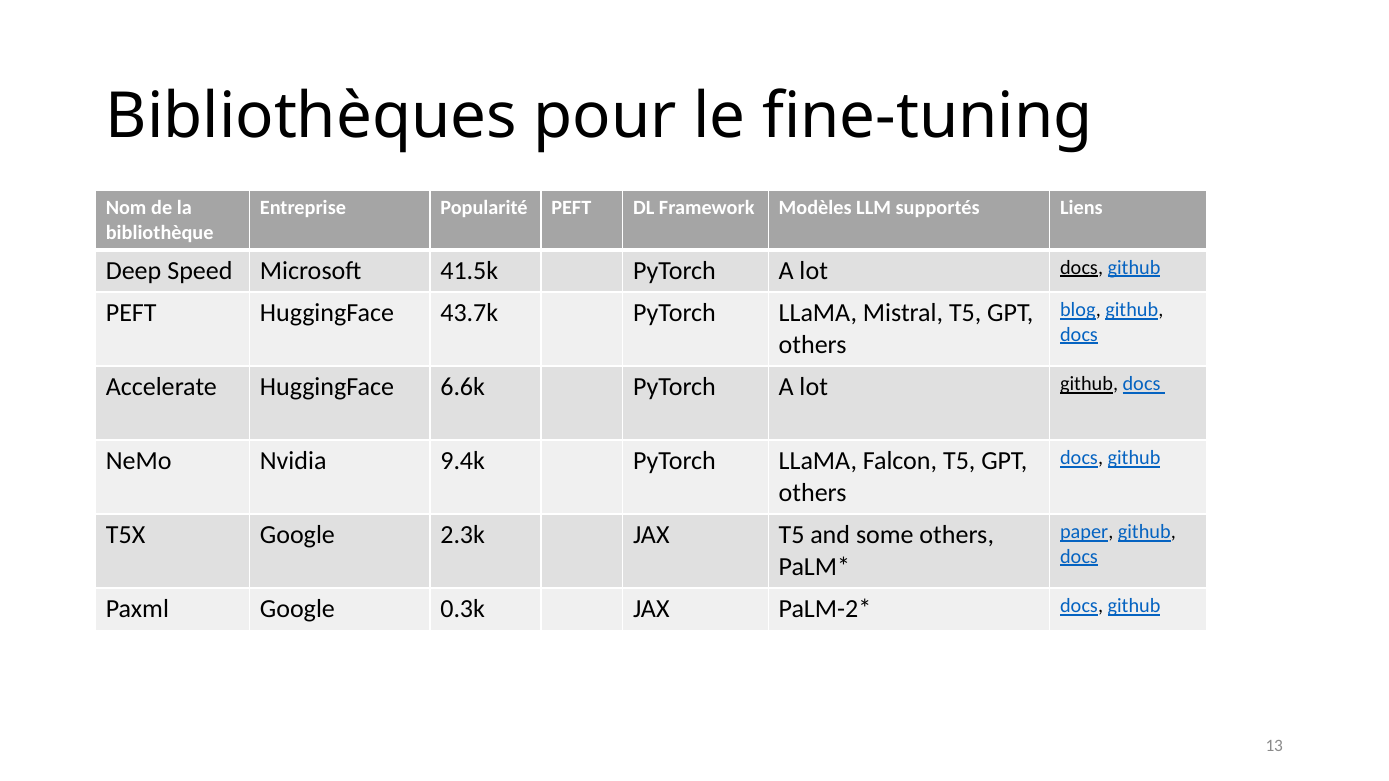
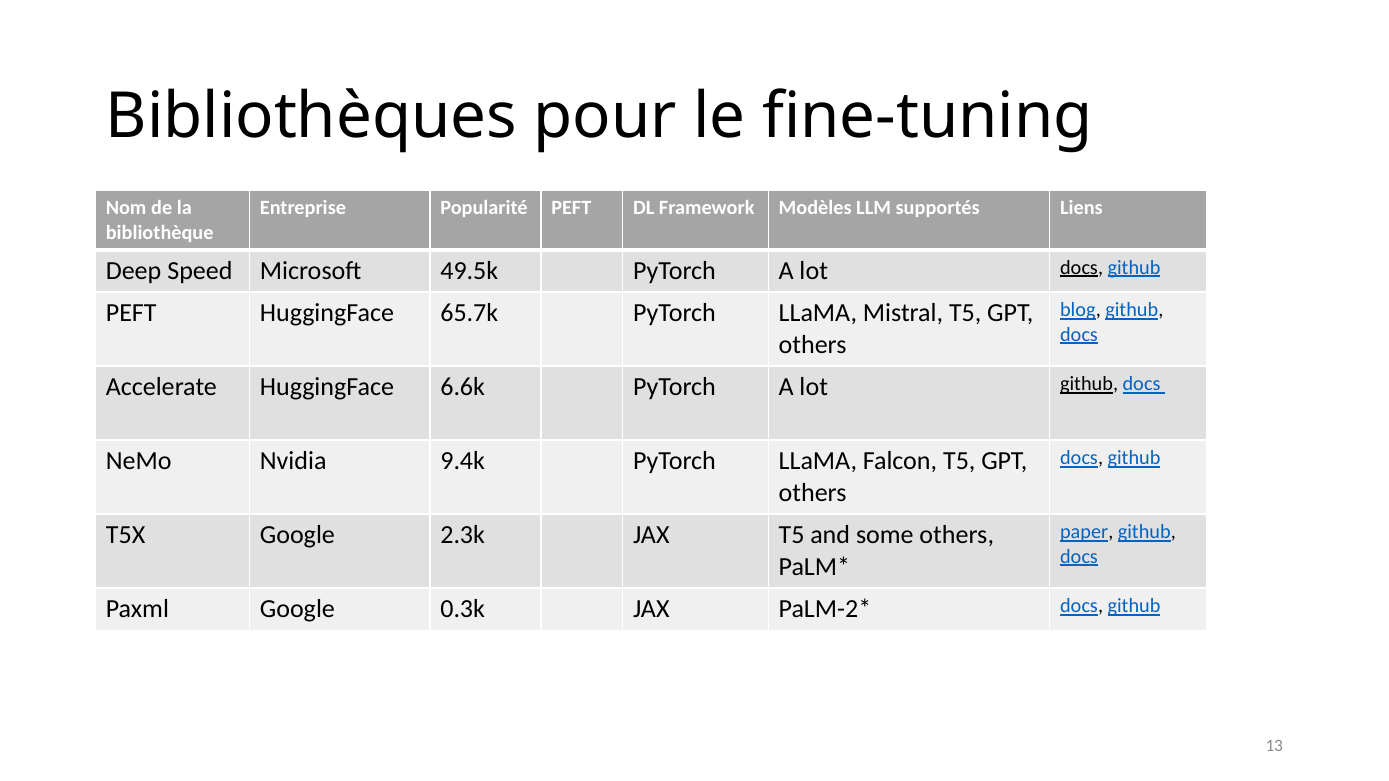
41.5k: 41.5k -> 49.5k
43.7k: 43.7k -> 65.7k
